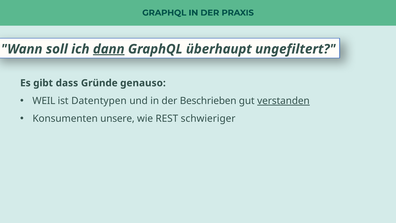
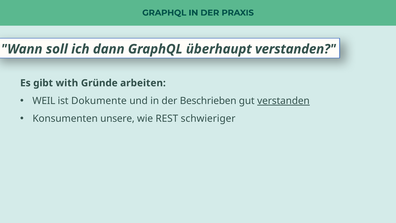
dann underline: present -> none
überhaupt ungefiltert: ungefiltert -> verstanden
dass: dass -> with
genauso: genauso -> arbeiten
Datentypen: Datentypen -> Dokumente
